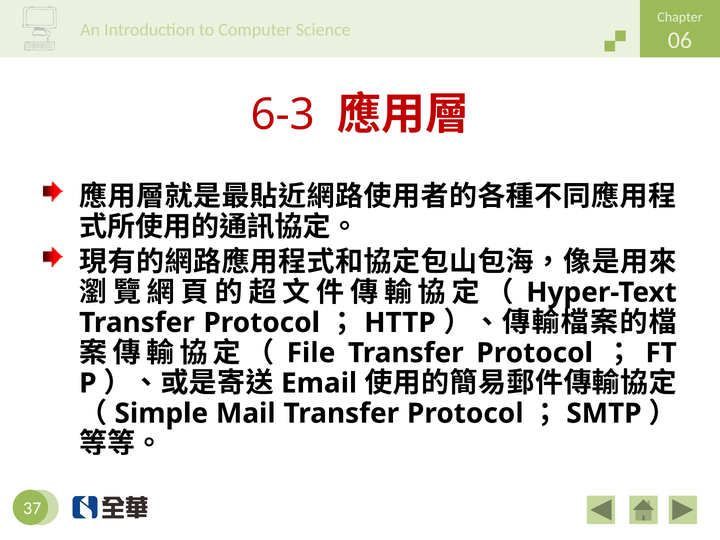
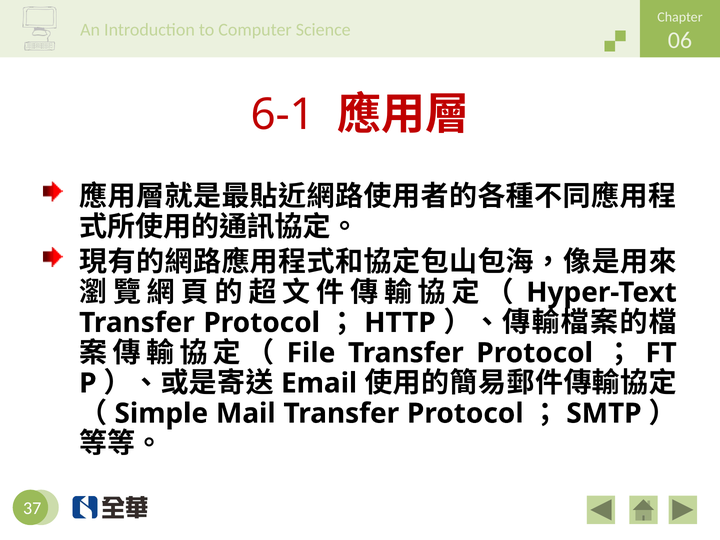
6-3: 6-3 -> 6-1
